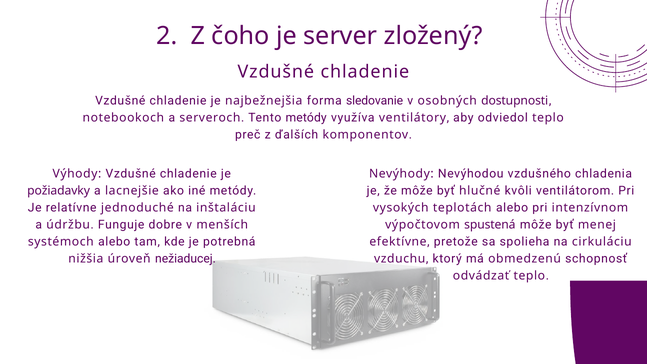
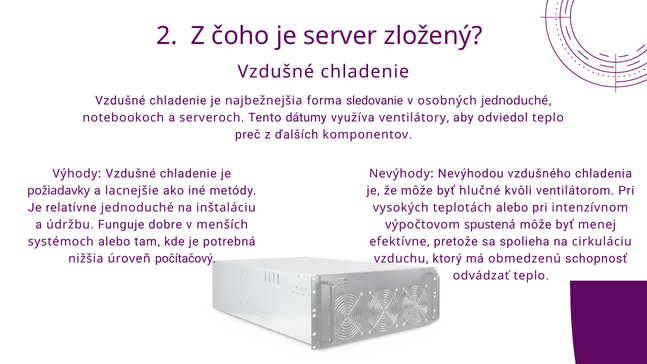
osobných dostupnosti: dostupnosti -> jednoduché
Tento metódy: metódy -> dátumy
nežiaducej: nežiaducej -> počítačový
